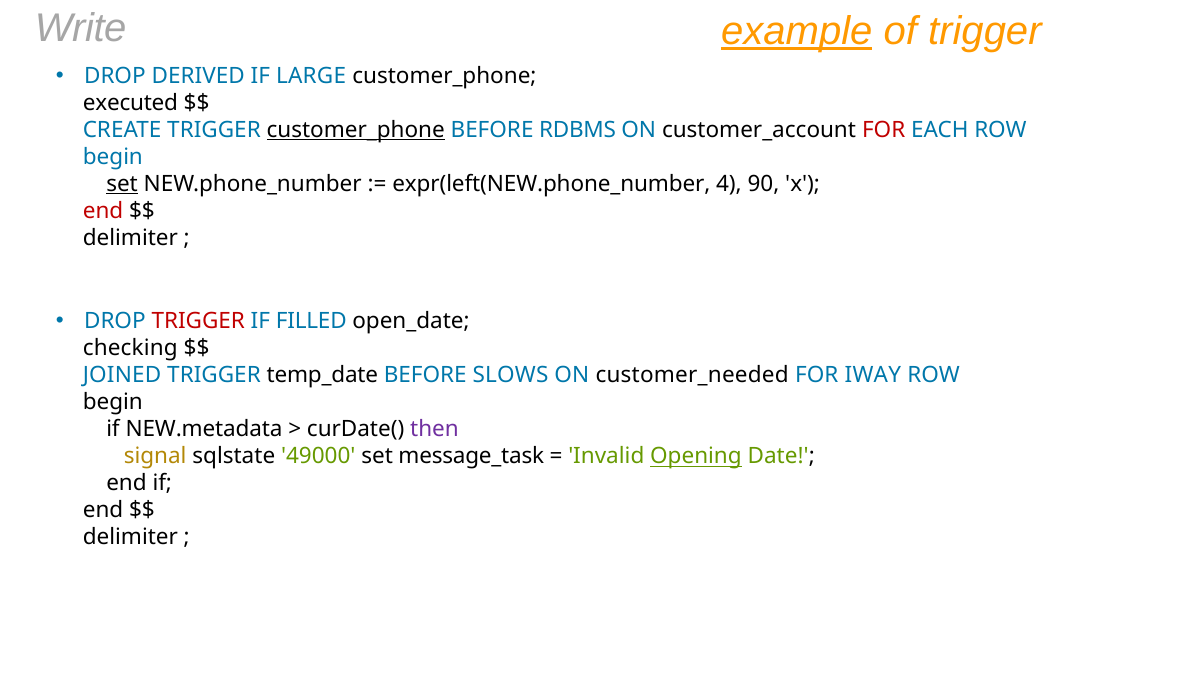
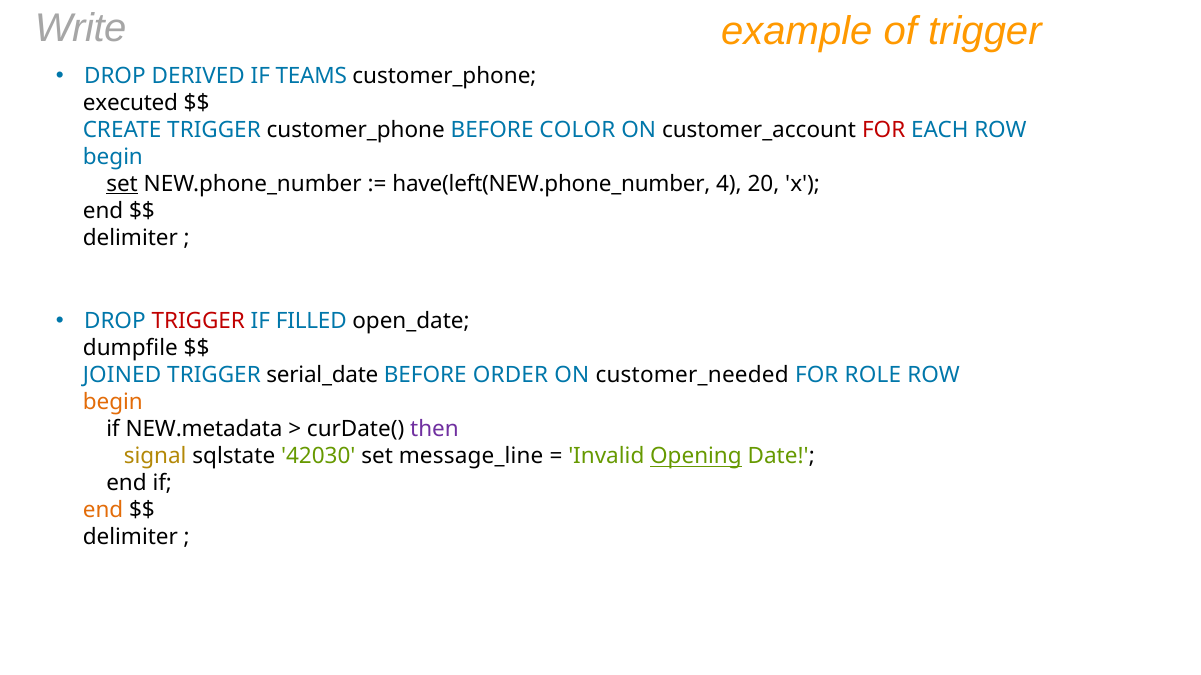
example underline: present -> none
LARGE: LARGE -> TEAMS
customer_phone at (356, 130) underline: present -> none
RDBMS: RDBMS -> COLOR
expr(left(NEW.phone_number: expr(left(NEW.phone_number -> have(left(NEW.phone_number
90: 90 -> 20
end at (103, 211) colour: red -> black
checking: checking -> dumpfile
temp_date: temp_date -> serial_date
SLOWS: SLOWS -> ORDER
IWAY: IWAY -> ROLE
begin at (113, 403) colour: black -> orange
49000: 49000 -> 42030
message_task: message_task -> message_line
end at (103, 511) colour: black -> orange
